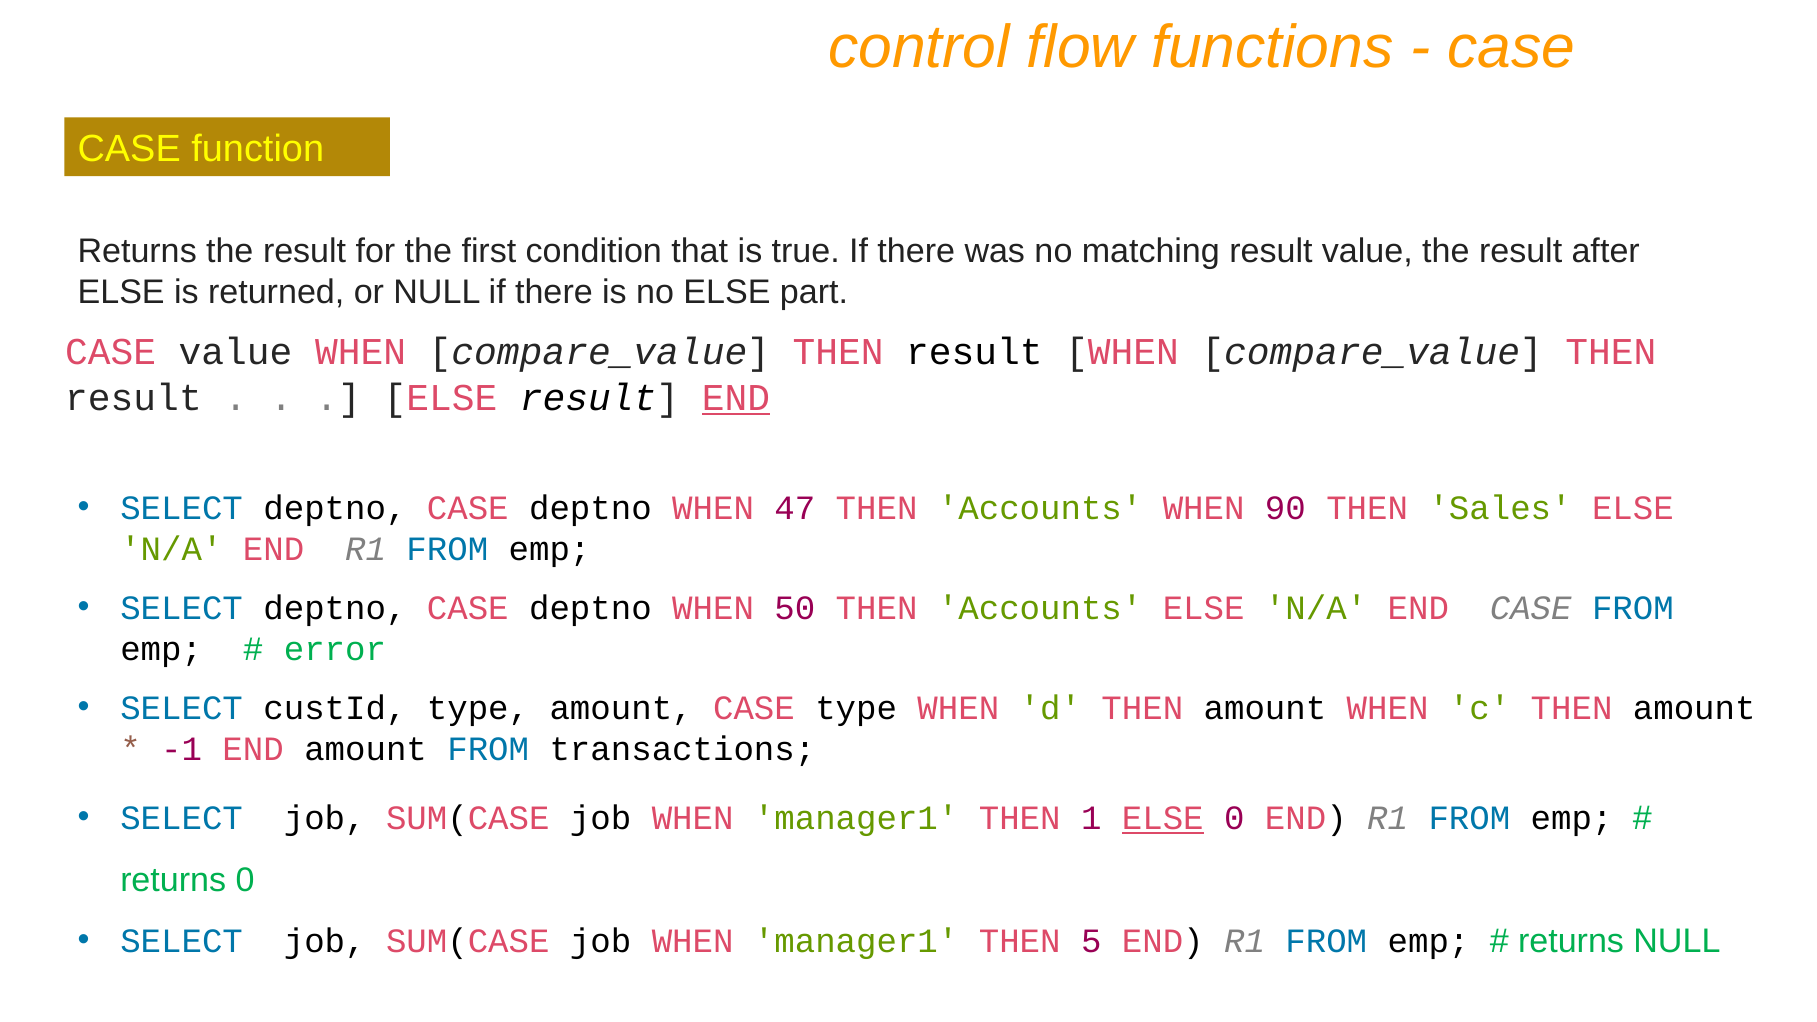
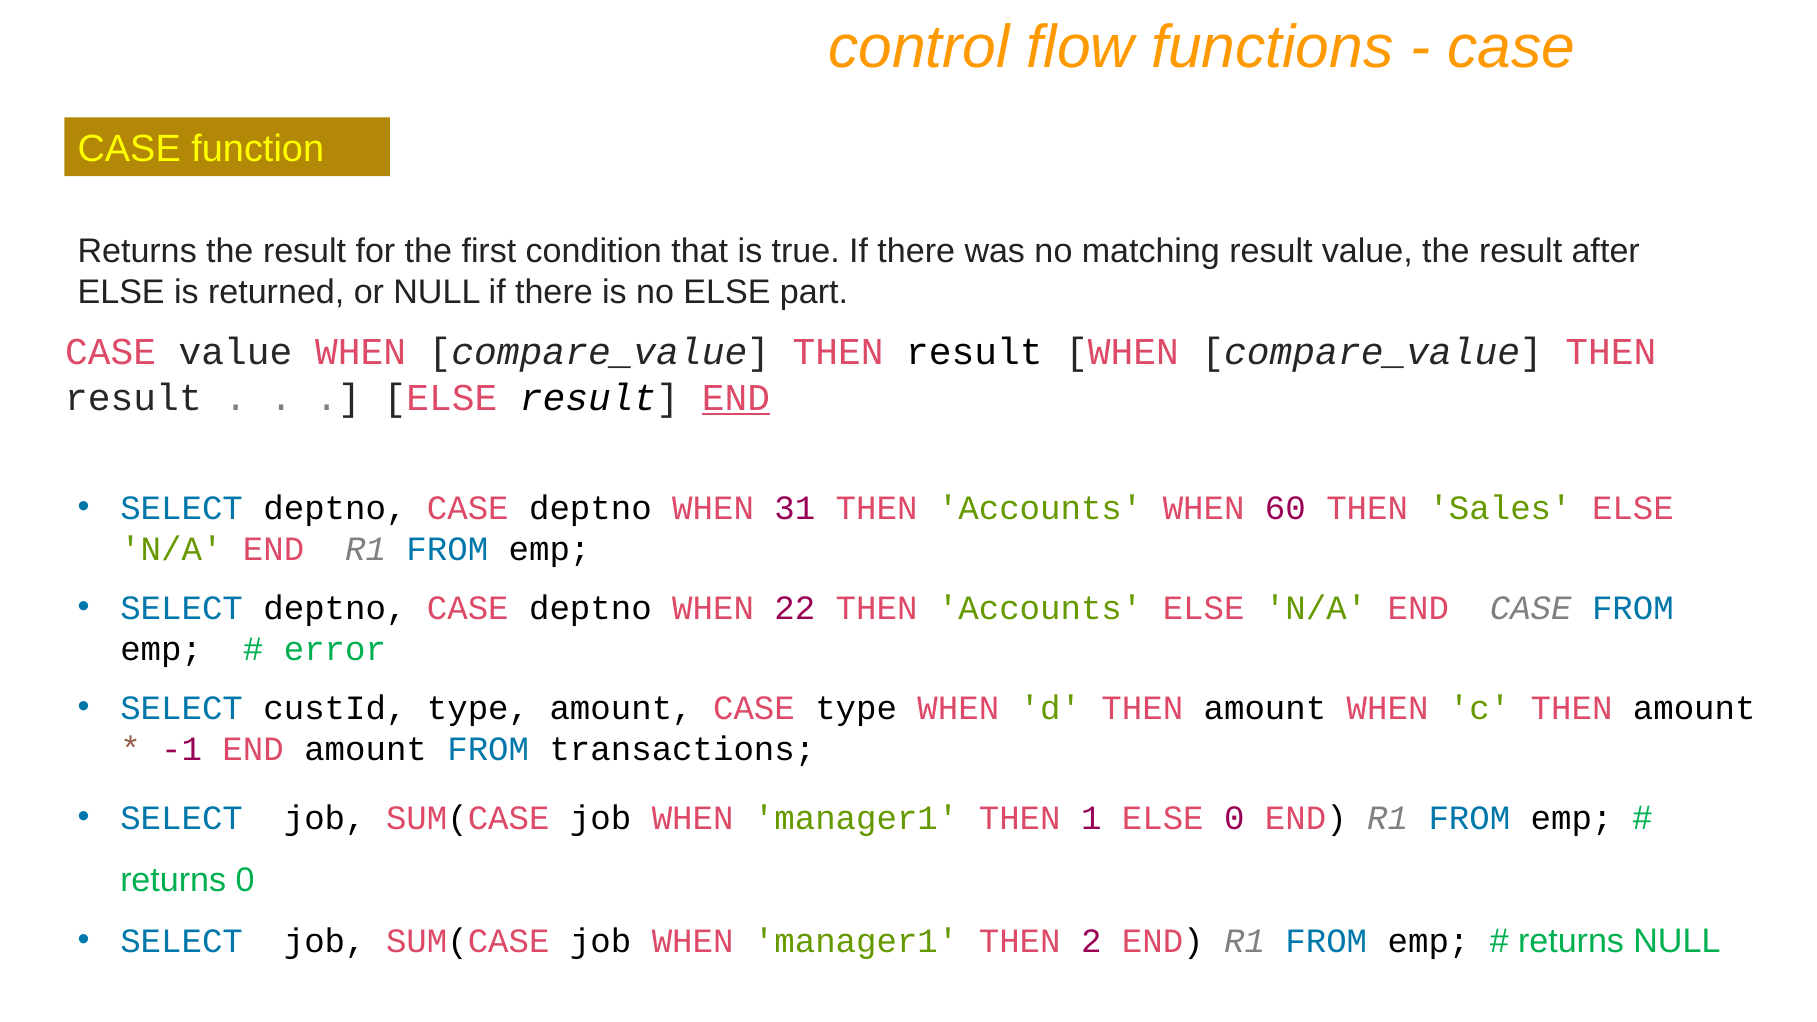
47: 47 -> 31
90: 90 -> 60
50: 50 -> 22
ELSE at (1163, 819) underline: present -> none
5: 5 -> 2
